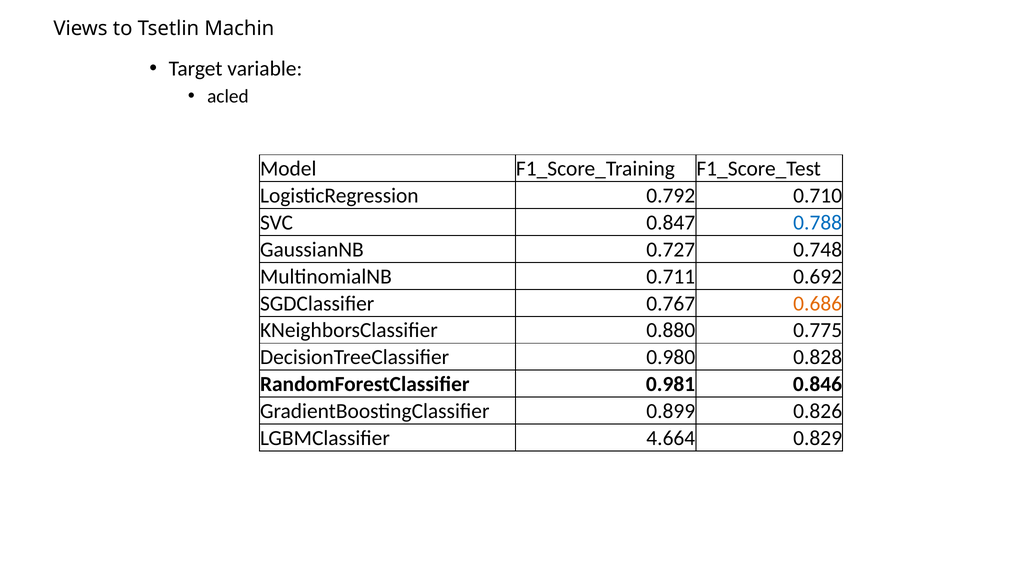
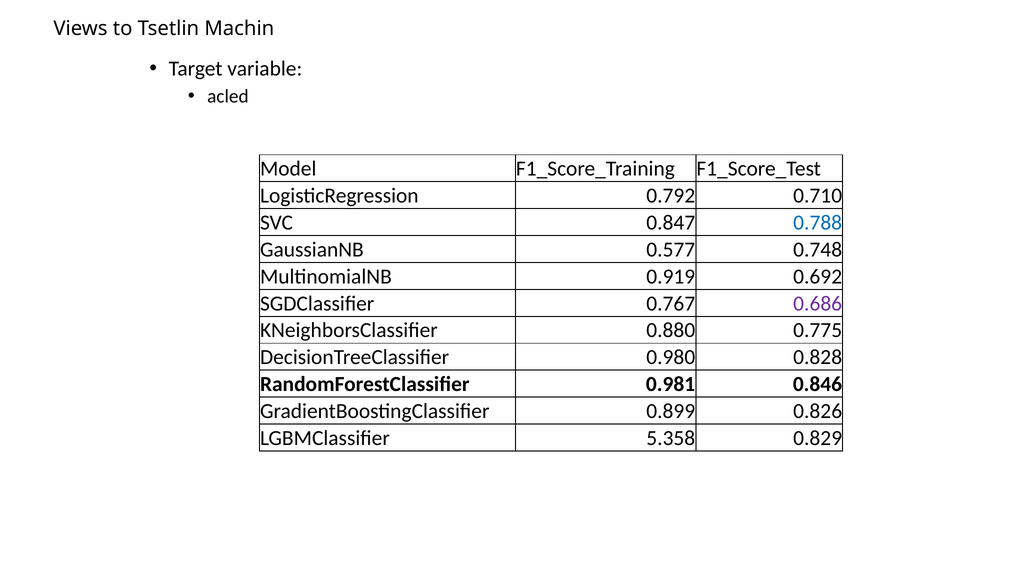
0.727: 0.727 -> 0.577
0.711: 0.711 -> 0.919
0.686 colour: orange -> purple
4.664: 4.664 -> 5.358
